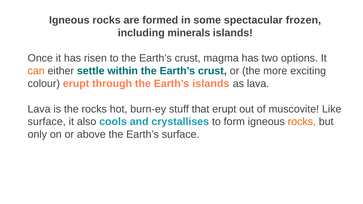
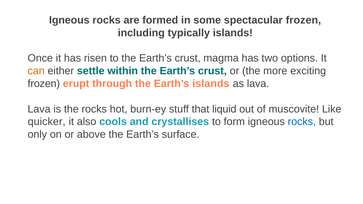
minerals: minerals -> typically
colour at (44, 84): colour -> frozen
that erupt: erupt -> liquid
surface at (47, 122): surface -> quicker
rocks at (302, 122) colour: orange -> blue
